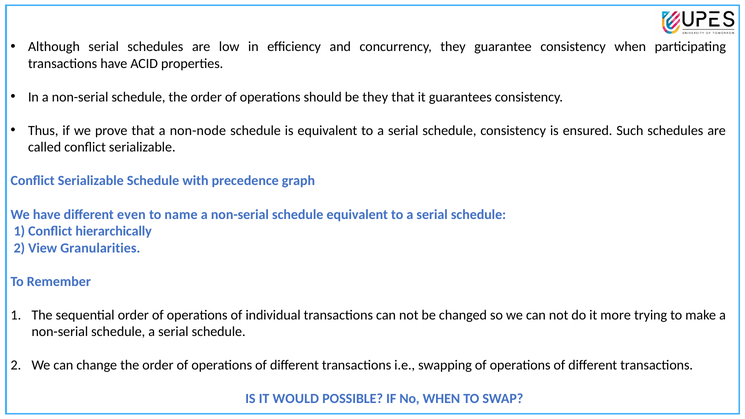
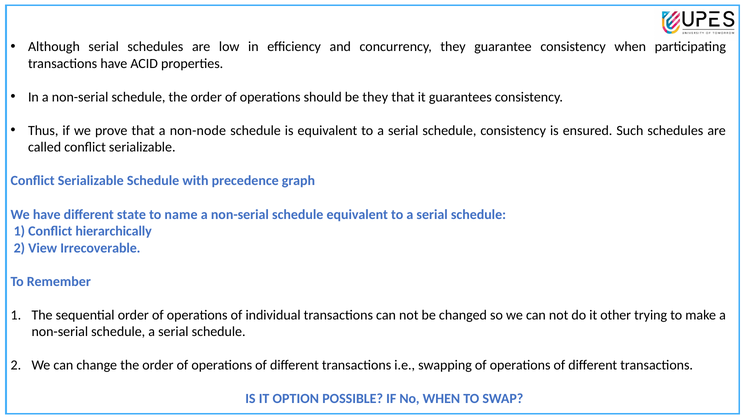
even: even -> state
Granularities: Granularities -> Irrecoverable
more: more -> other
WOULD: WOULD -> OPTION
